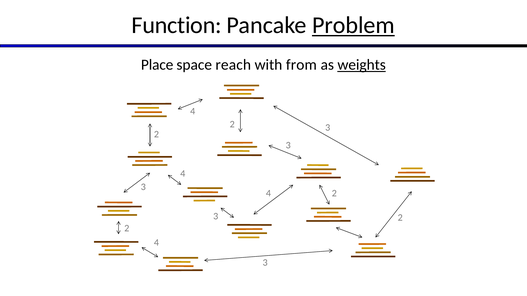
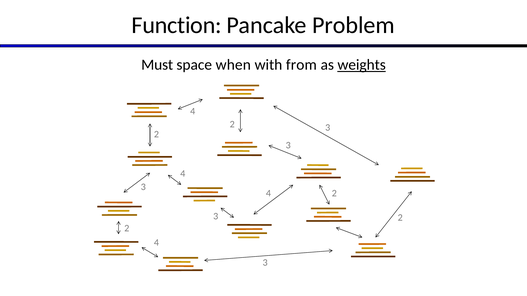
Problem underline: present -> none
Place: Place -> Must
reach: reach -> when
